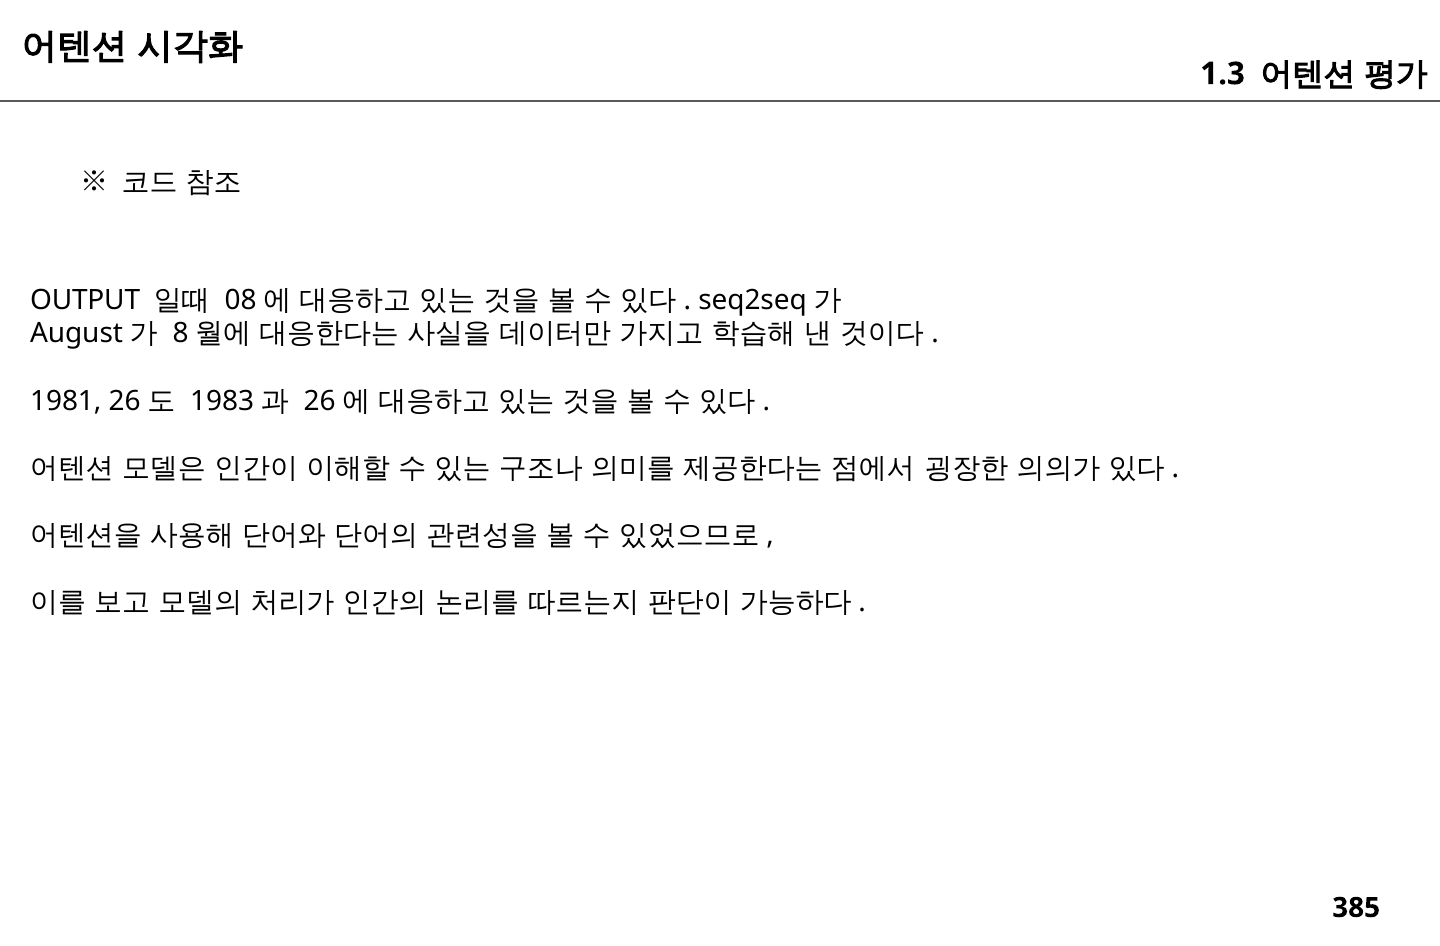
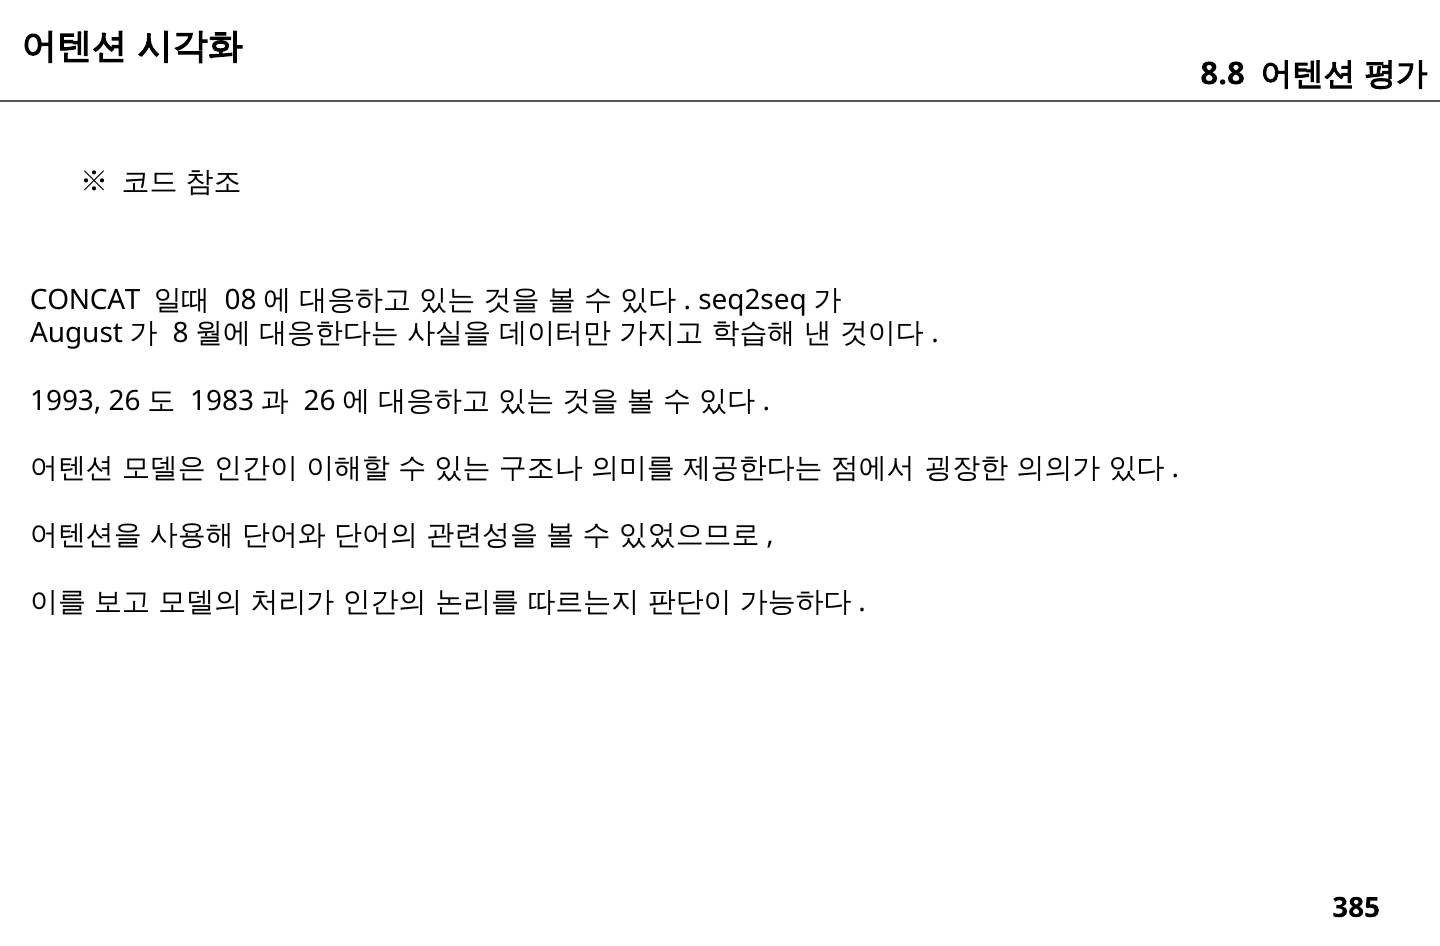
1.3: 1.3 -> 8.8
OUTPUT: OUTPUT -> CONCAT
1981: 1981 -> 1993
